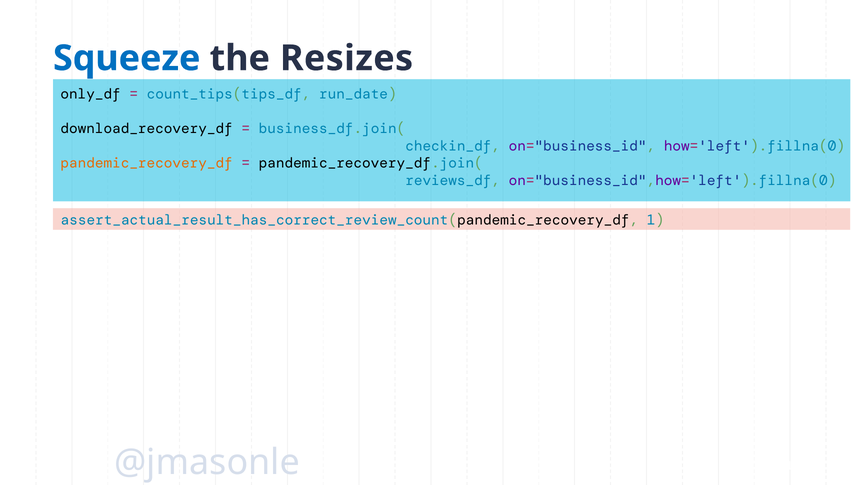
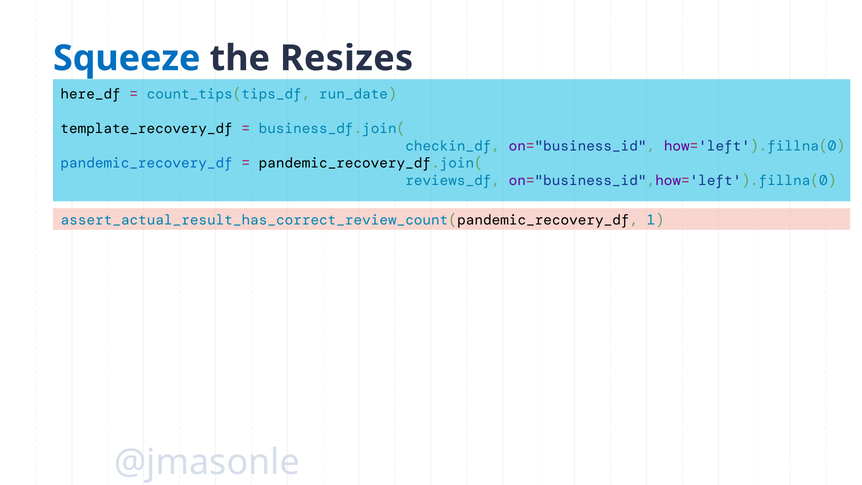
only_df: only_df -> here_df
download_recovery_df: download_recovery_df -> template_recovery_df
pandemic_recovery_df colour: orange -> blue
